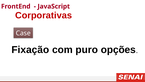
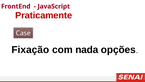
Corporativas: Corporativas -> Praticamente
puro: puro -> nada
